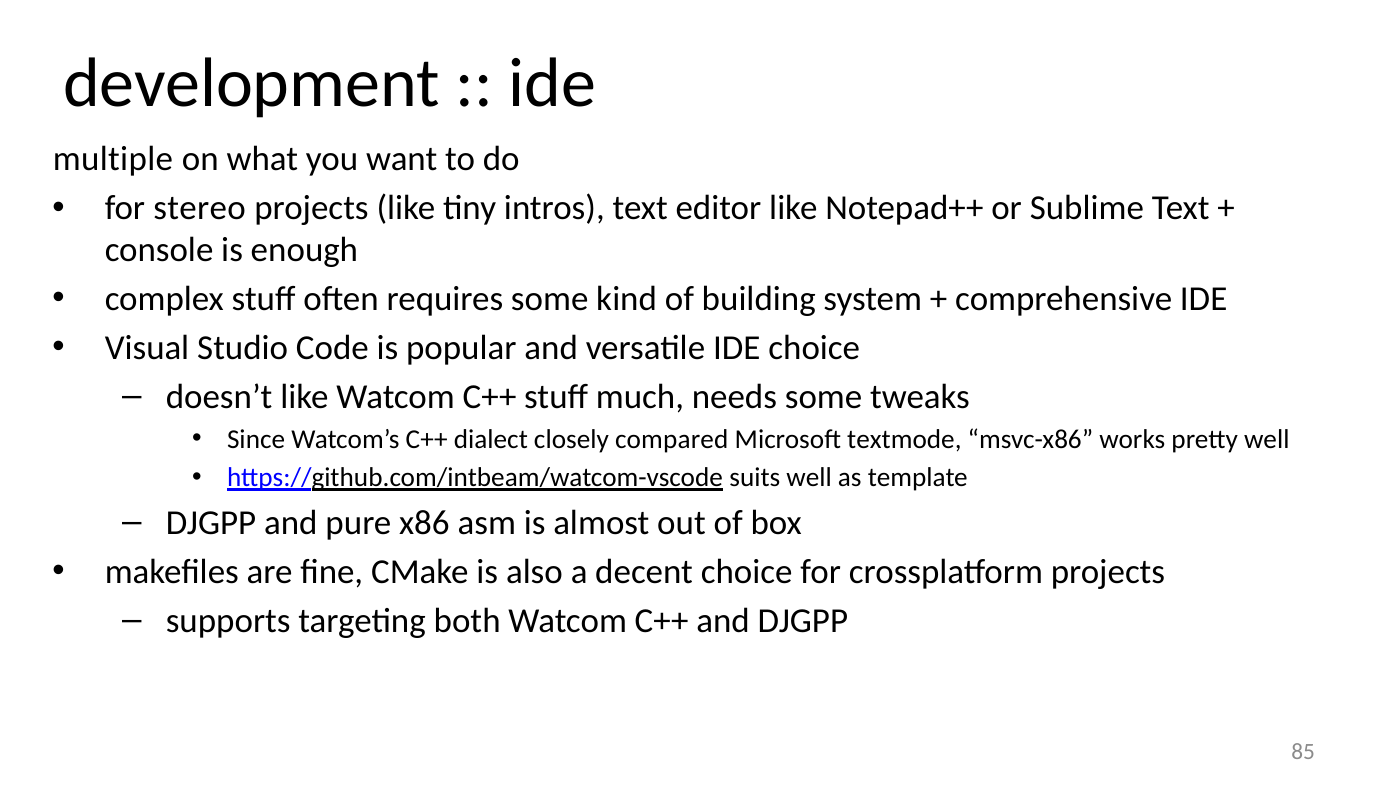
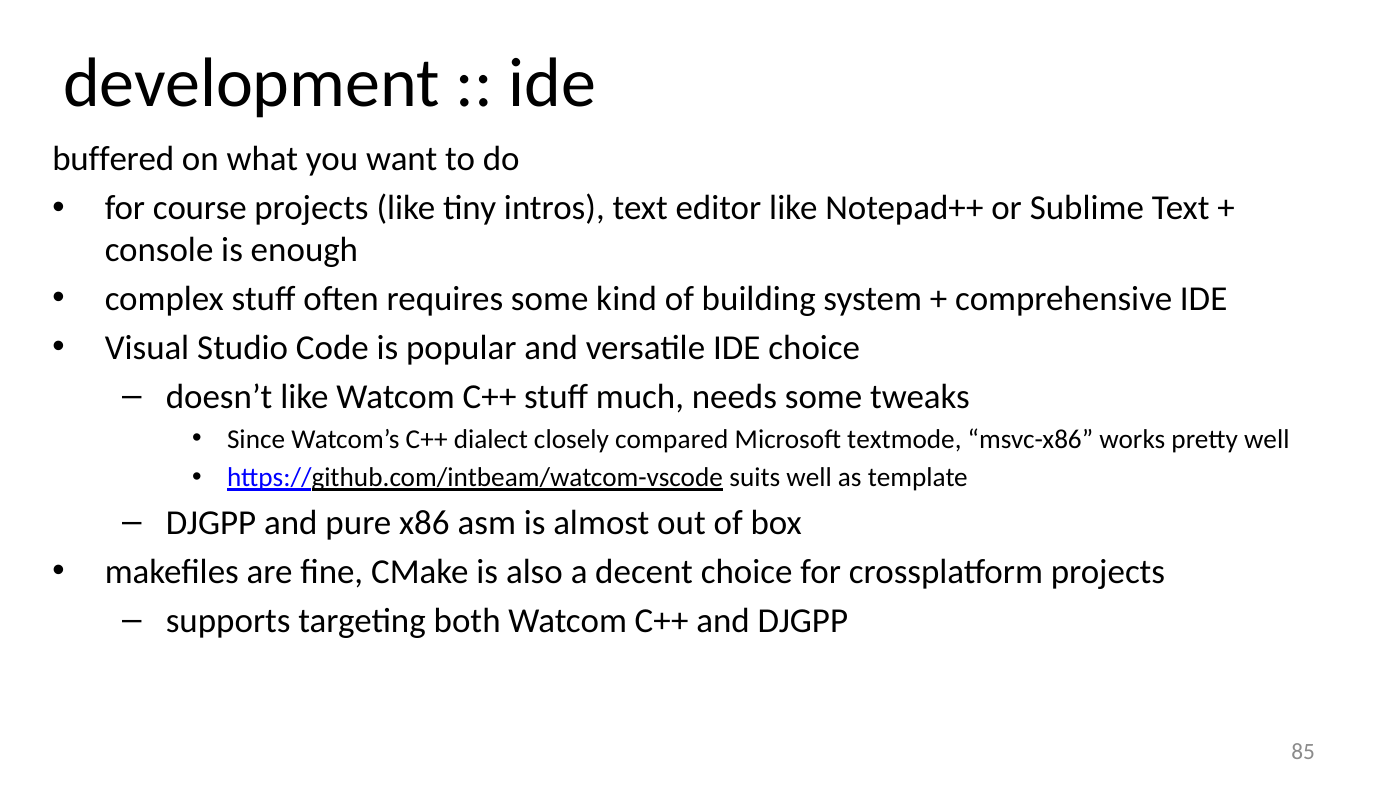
multiple: multiple -> buffered
stereo: stereo -> course
